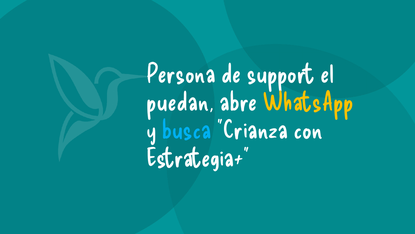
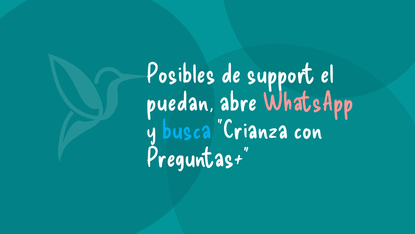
Persona: Persona -> Posibles
WhatsApp colour: yellow -> pink
Estrategia+: Estrategia+ -> Preguntas+
